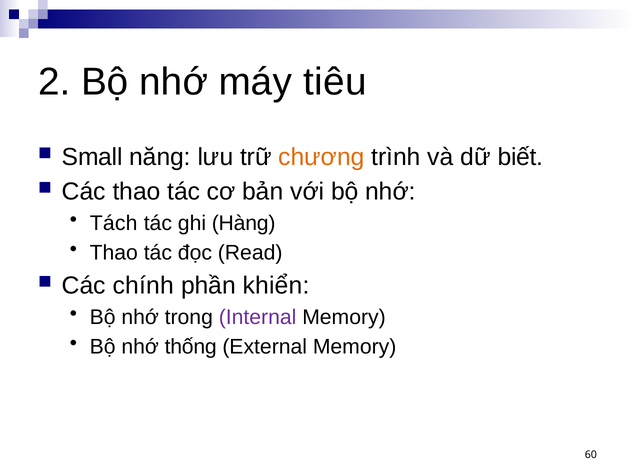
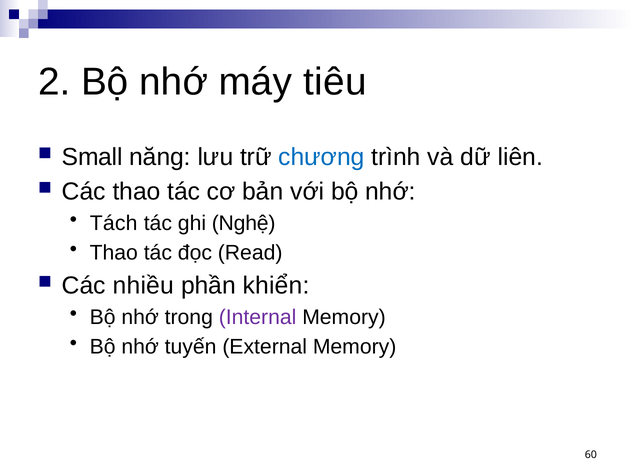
chương colour: orange -> blue
biết: biết -> liên
Hàng: Hàng -> Nghệ
chính: chính -> nhiều
thống: thống -> tuyến
